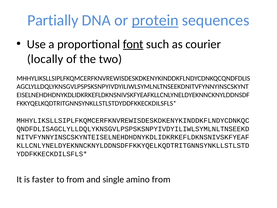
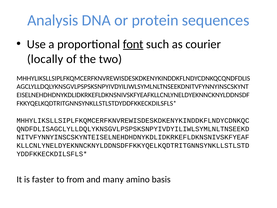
Partially: Partially -> Analysis
protein underline: present -> none
single: single -> many
amino from: from -> basis
